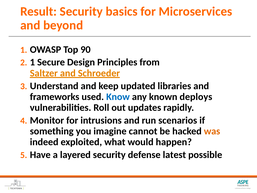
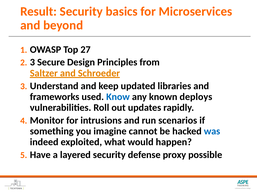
90: 90 -> 27
1 at (32, 62): 1 -> 3
was colour: orange -> blue
latest: latest -> proxy
